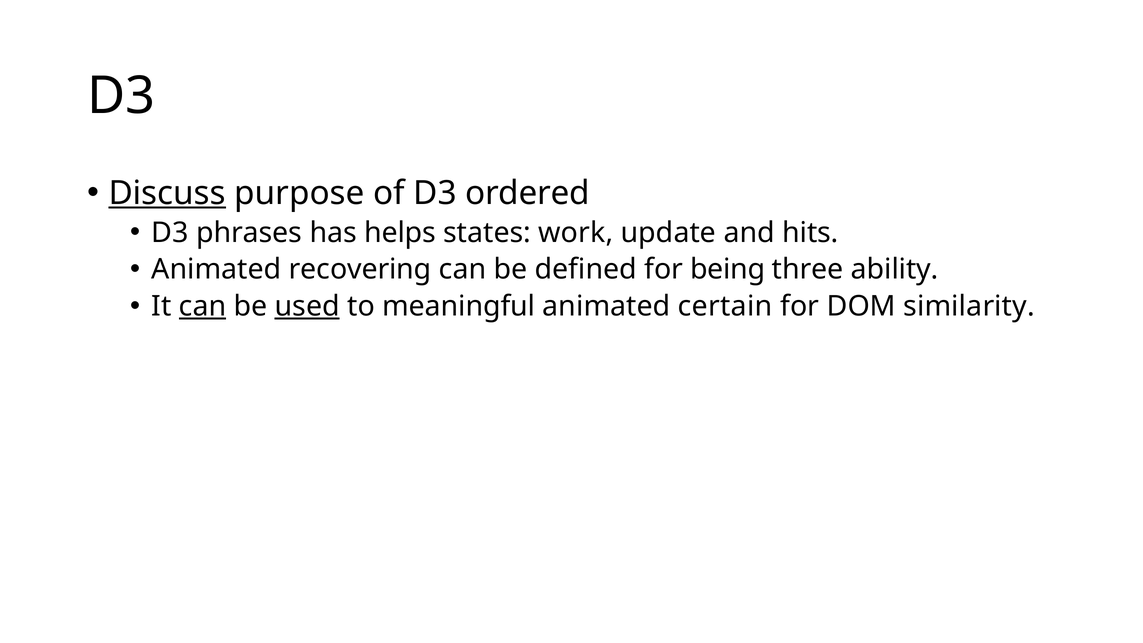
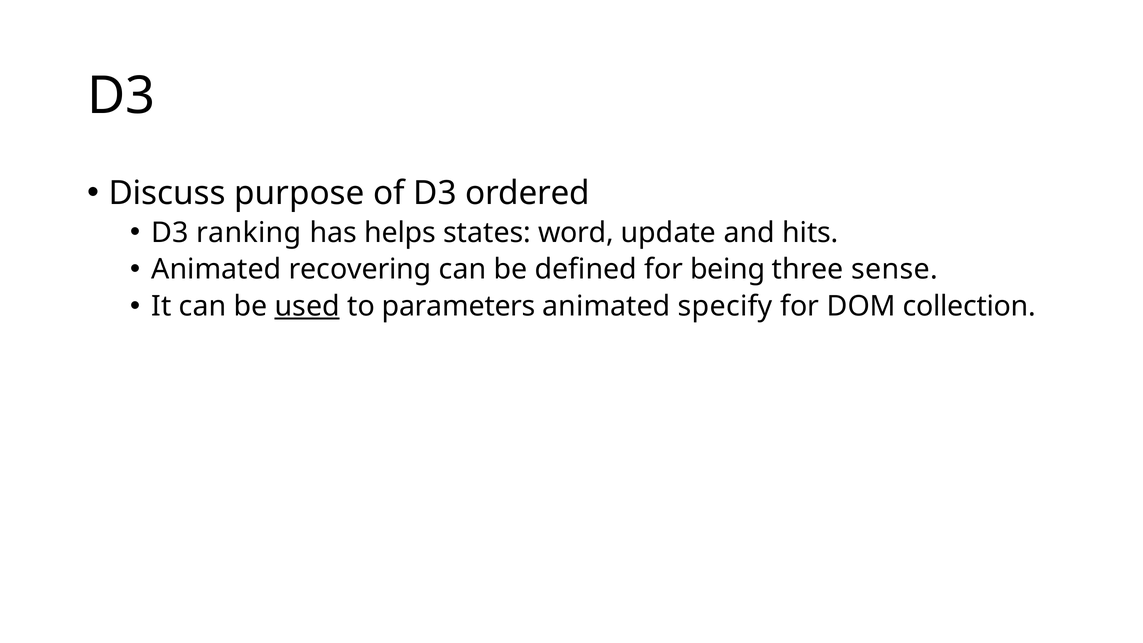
Discuss underline: present -> none
phrases: phrases -> ranking
work: work -> word
ability: ability -> sense
can at (203, 306) underline: present -> none
meaningful: meaningful -> parameters
certain: certain -> specify
similarity: similarity -> collection
